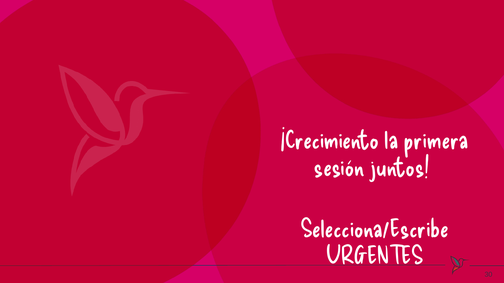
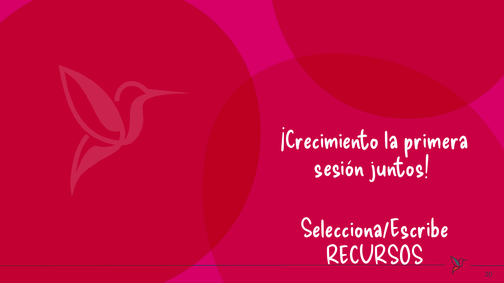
URGENTES: URGENTES -> RECURSOS
